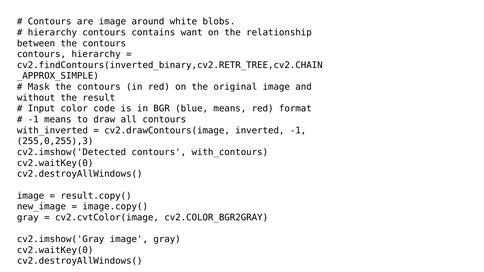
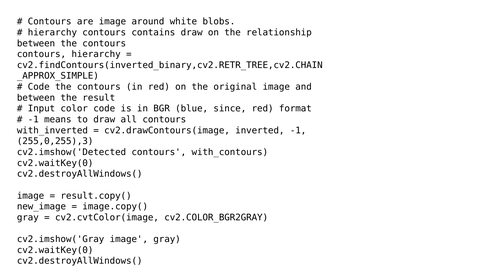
contains want: want -> draw
Mask at (39, 87): Mask -> Code
without at (36, 98): without -> between
blue means: means -> since
